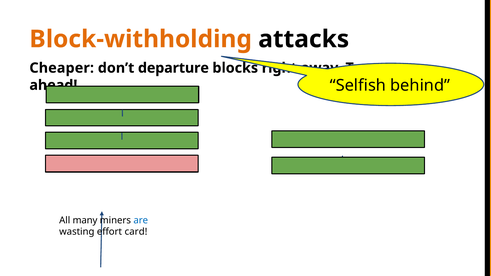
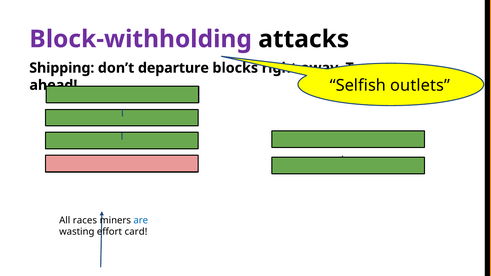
Block-withholding colour: orange -> purple
Cheaper: Cheaper -> Shipping
behind: behind -> outlets
many: many -> races
